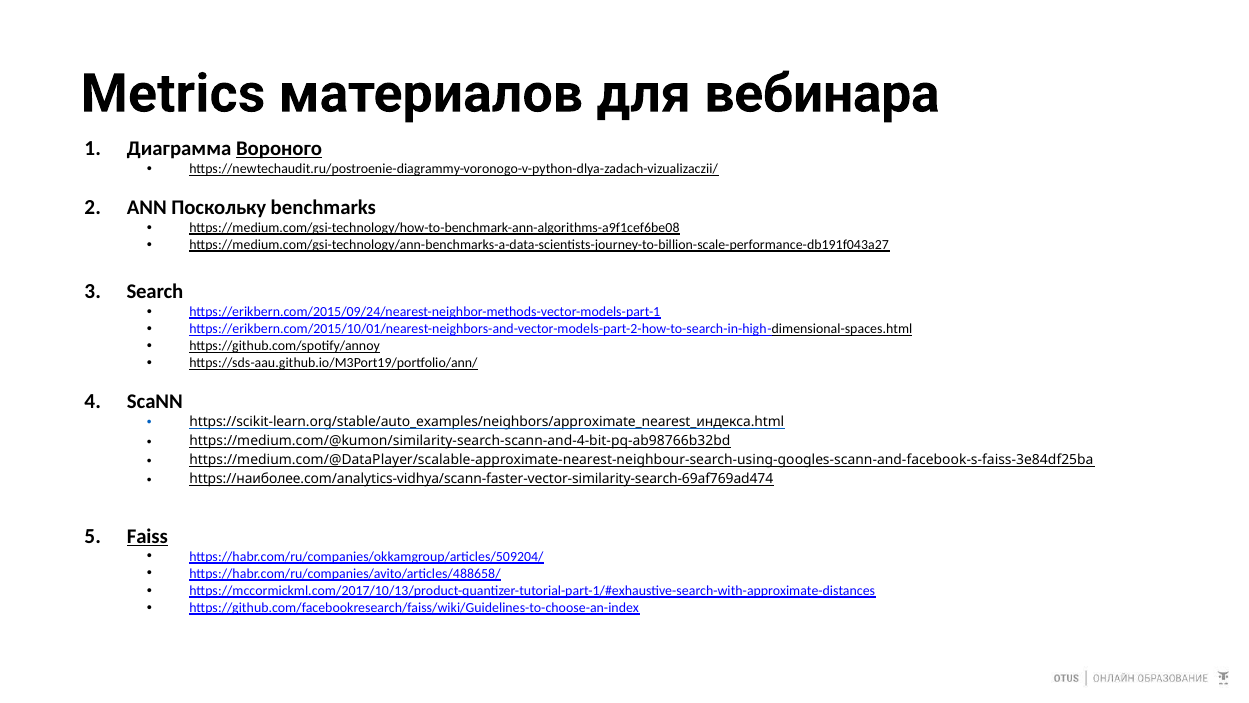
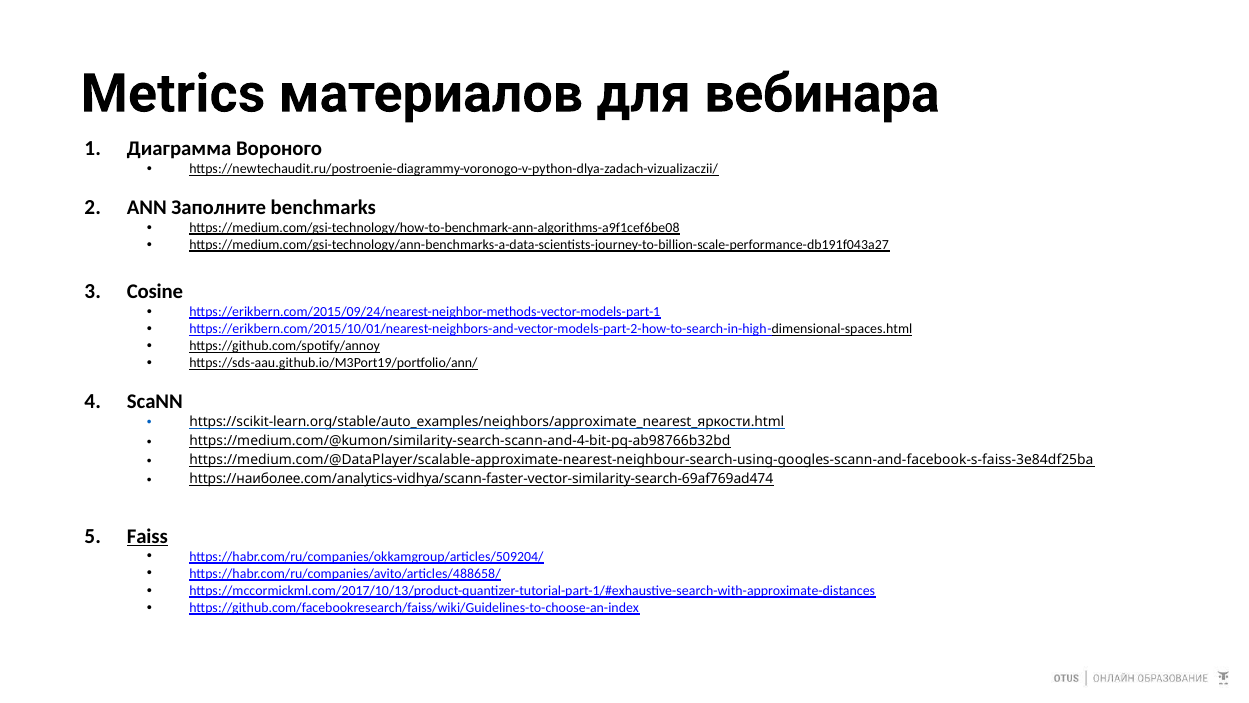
Вороного underline: present -> none
Поскольку: Поскольку -> Заполните
Search: Search -> Cosine
https://scikit-learn.org/stable/auto_examples/neighbors/approximate_nearest_индекса.html: https://scikit-learn.org/stable/auto_examples/neighbors/approximate_nearest_индекса.html -> https://scikit-learn.org/stable/auto_examples/neighbors/approximate_nearest_яркости.html
